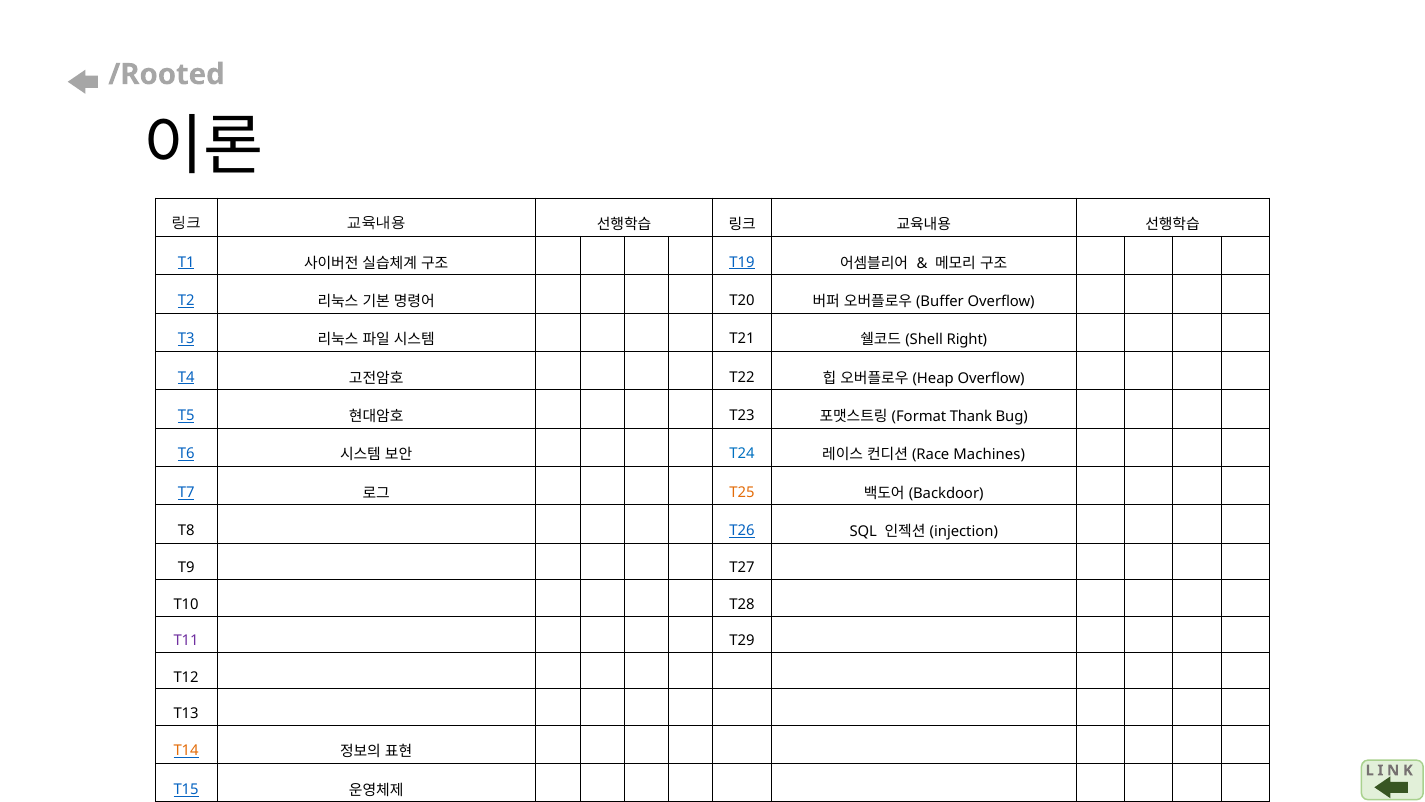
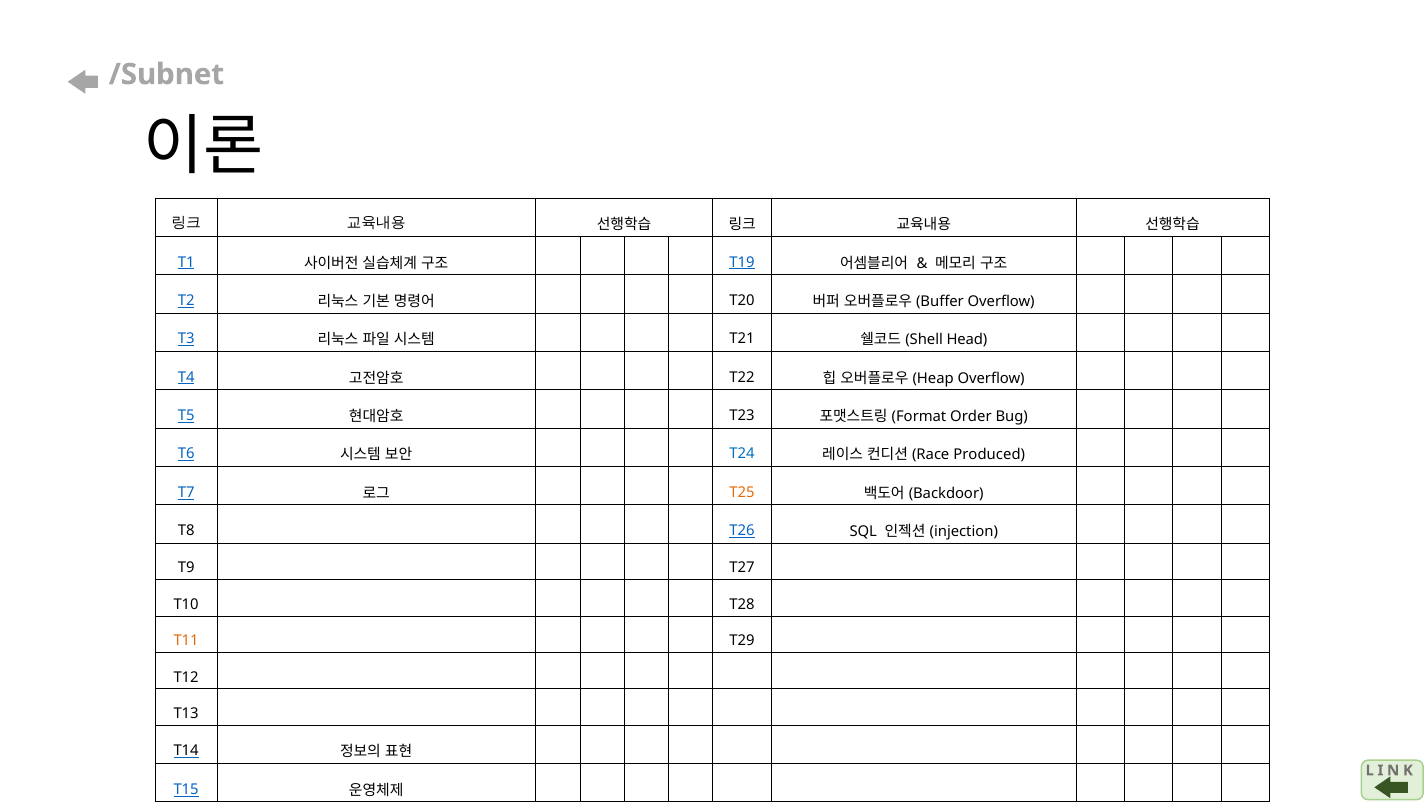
/Rooted: /Rooted -> /Subnet
Right: Right -> Head
Thank: Thank -> Order
Machines: Machines -> Produced
T11 colour: purple -> orange
T14 colour: orange -> black
